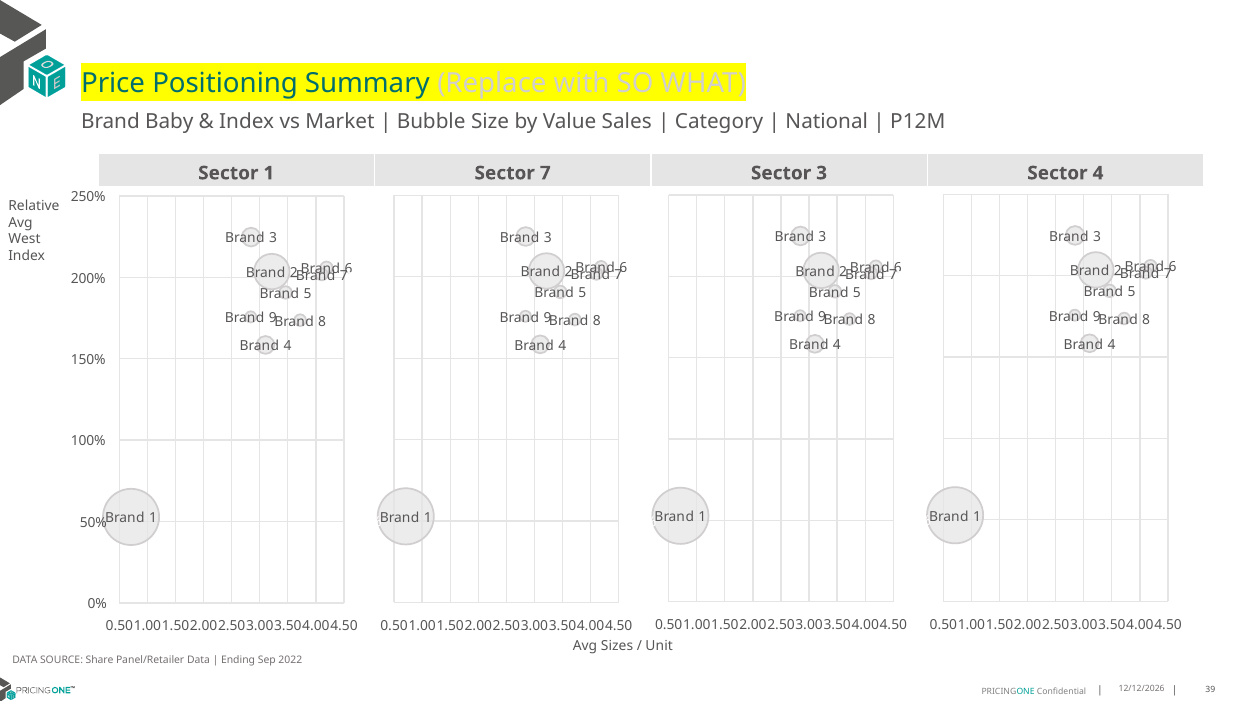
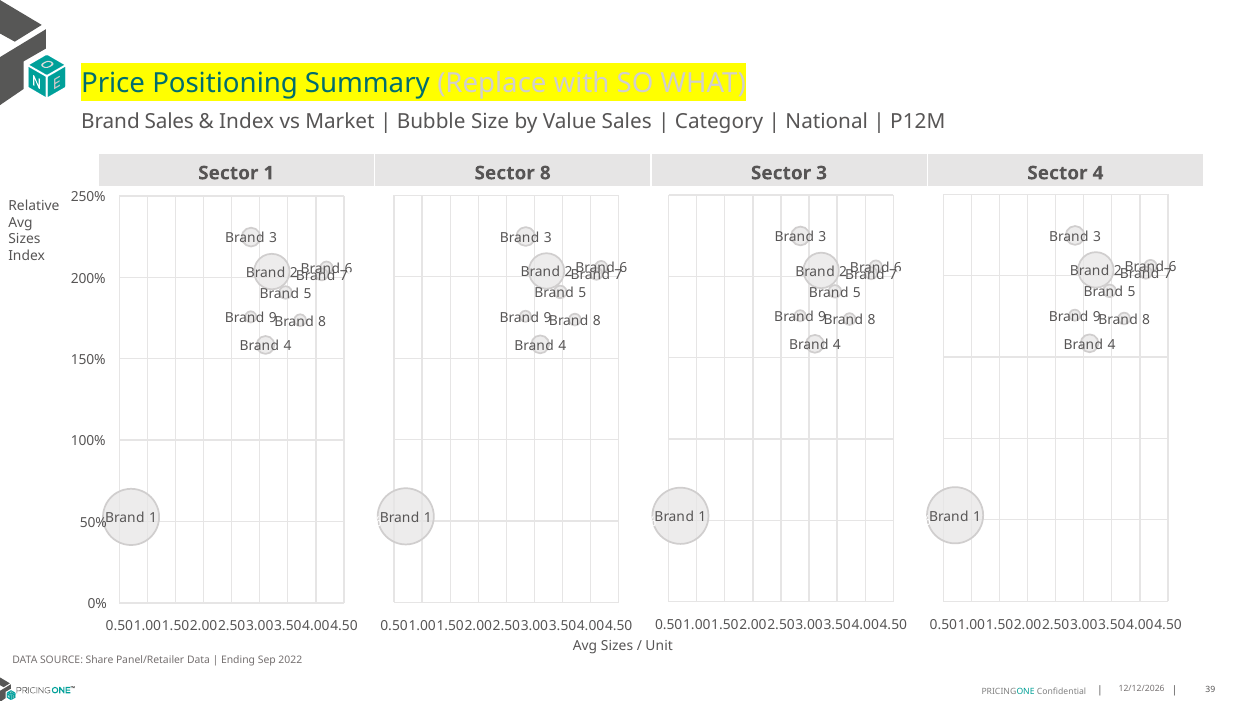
Brand Baby: Baby -> Sales
Sector 7: 7 -> 8
West at (24, 239): West -> Sizes
